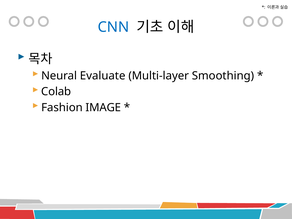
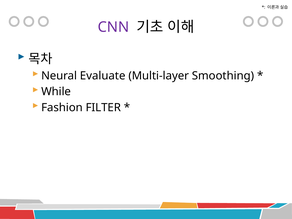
CNN colour: blue -> purple
Colab: Colab -> While
IMAGE: IMAGE -> FILTER
